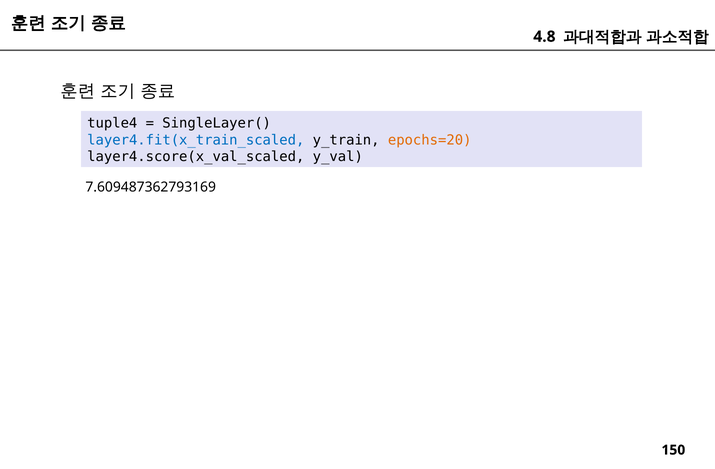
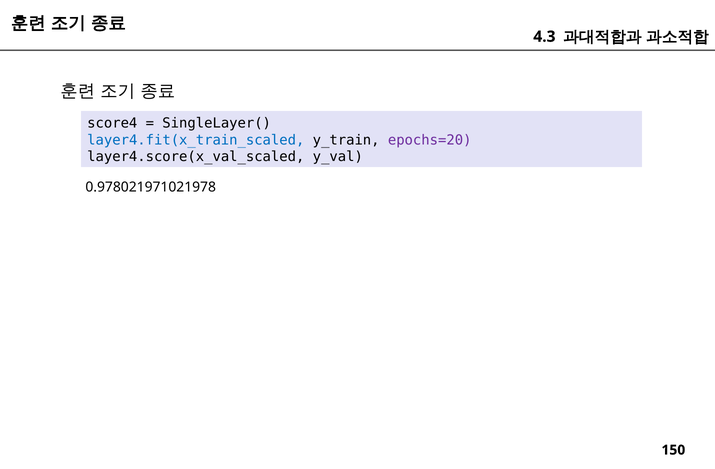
4.8: 4.8 -> 4.3
tuple4: tuple4 -> score4
epochs=20 colour: orange -> purple
7.609487362793169: 7.609487362793169 -> 0.978021971021978
